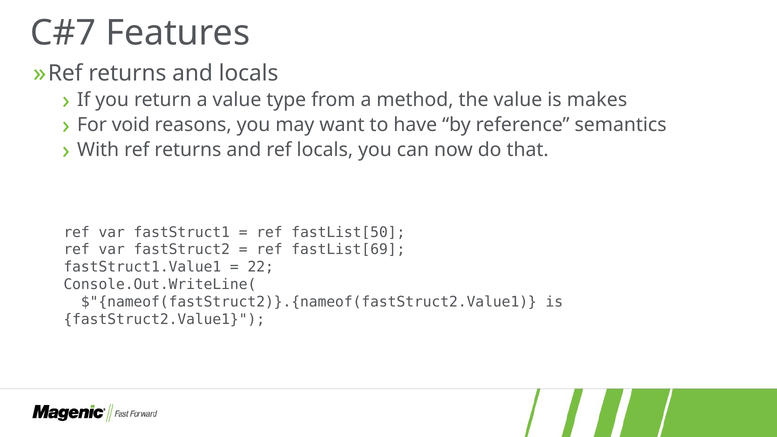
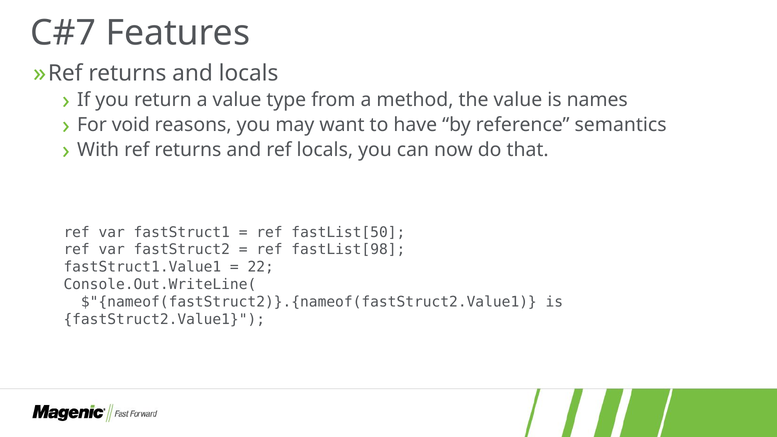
makes: makes -> names
fastList[69: fastList[69 -> fastList[98
